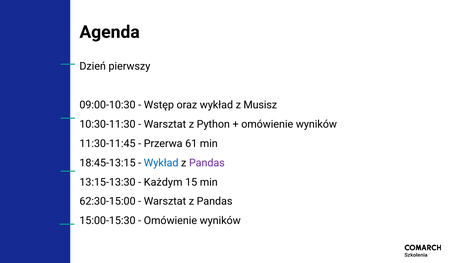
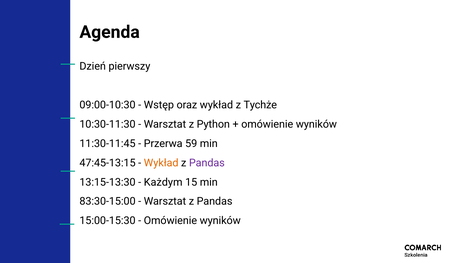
Musisz: Musisz -> Tychże
61: 61 -> 59
18:45-13:15: 18:45-13:15 -> 47:45-13:15
Wykład at (161, 163) colour: blue -> orange
62:30-15:00: 62:30-15:00 -> 83:30-15:00
